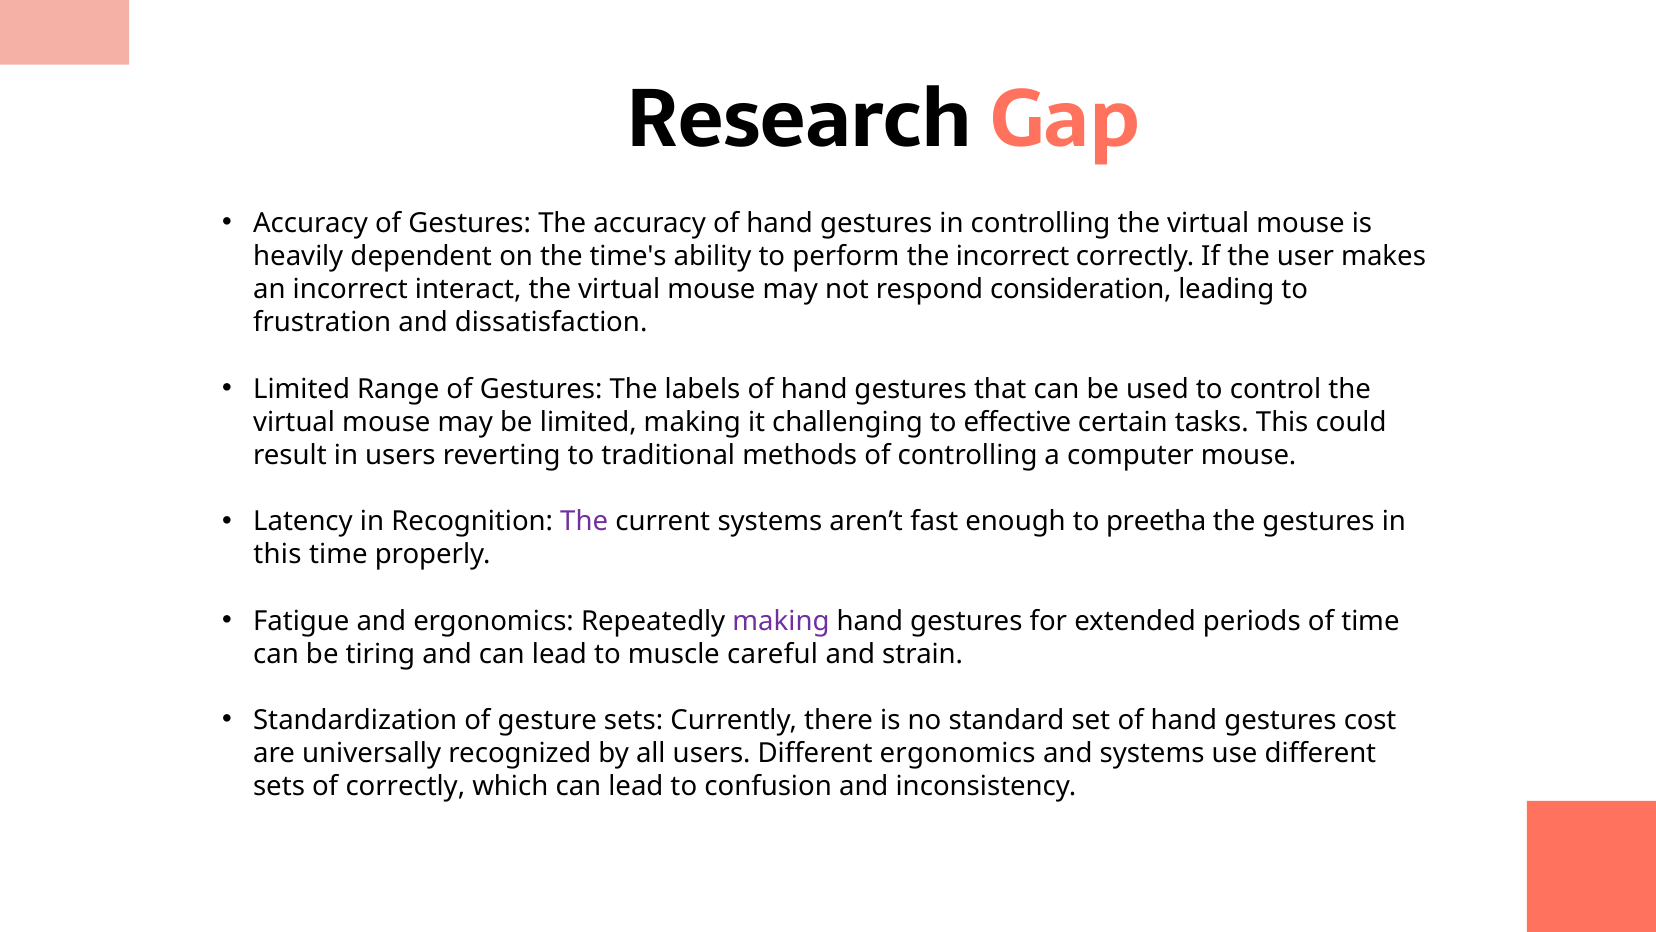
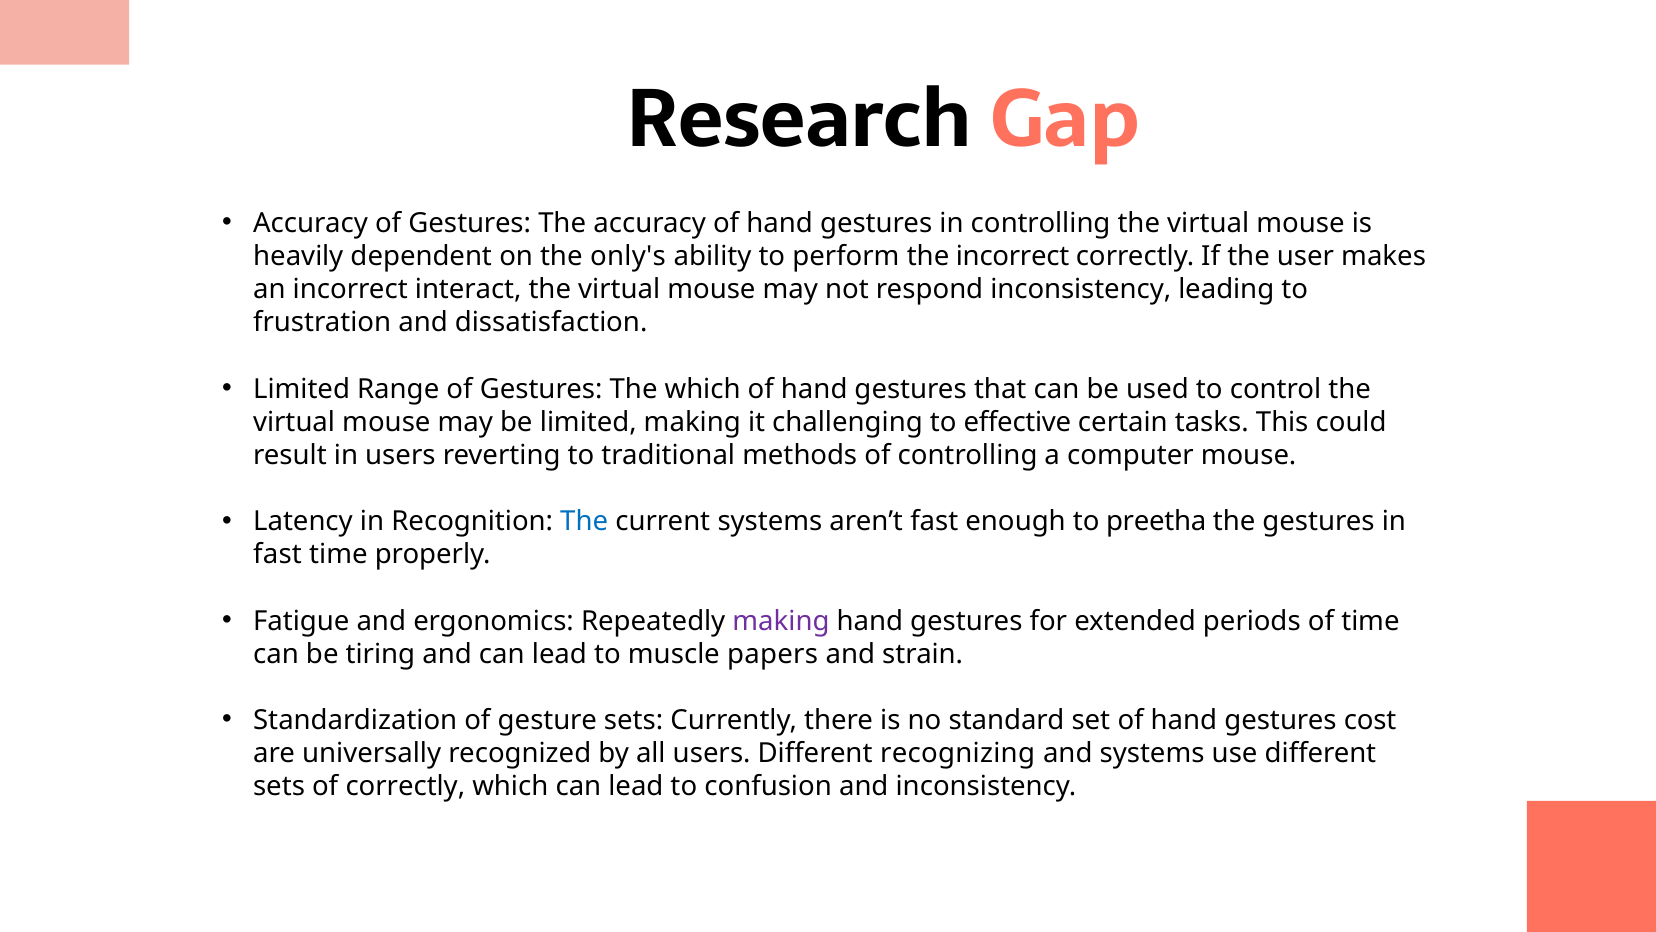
time's: time's -> only's
respond consideration: consideration -> inconsistency
The labels: labels -> which
The at (584, 521) colour: purple -> blue
this at (277, 554): this -> fast
careful: careful -> papers
Different ergonomics: ergonomics -> recognizing
